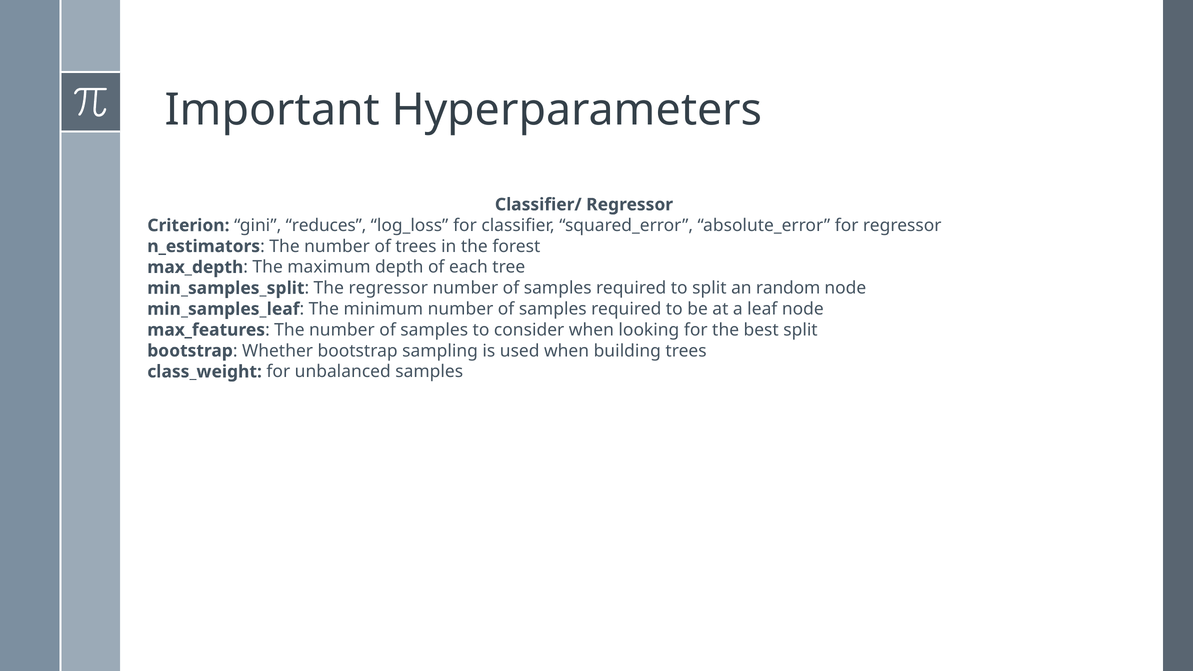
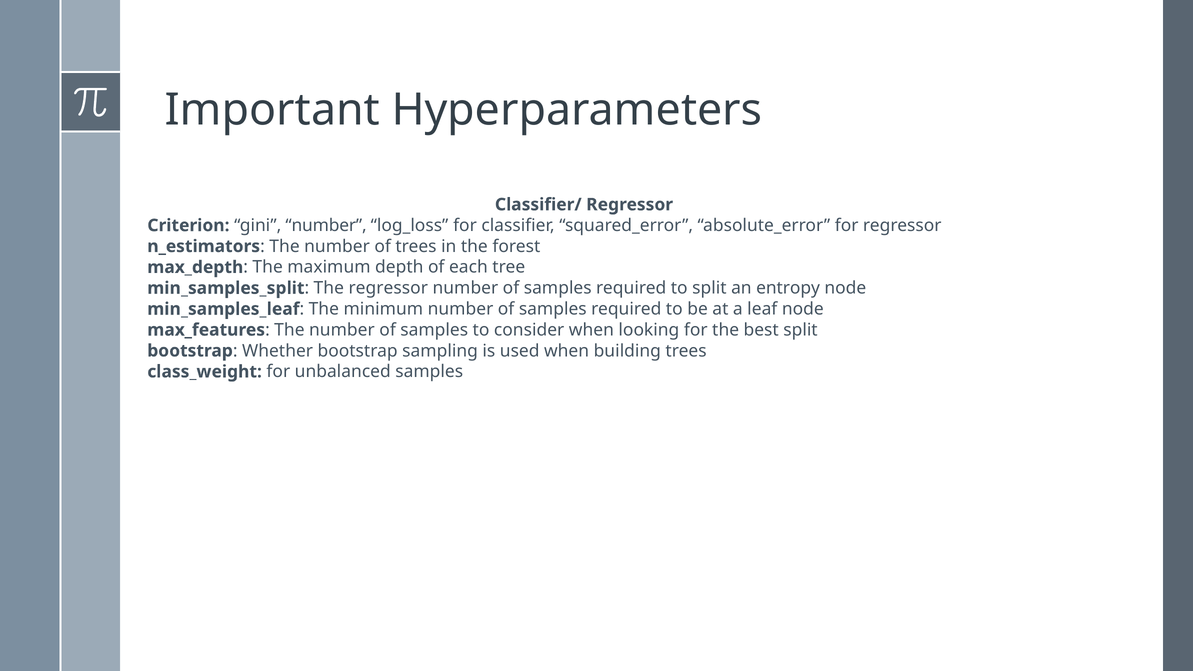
gini reduces: reduces -> number
random: random -> entropy
